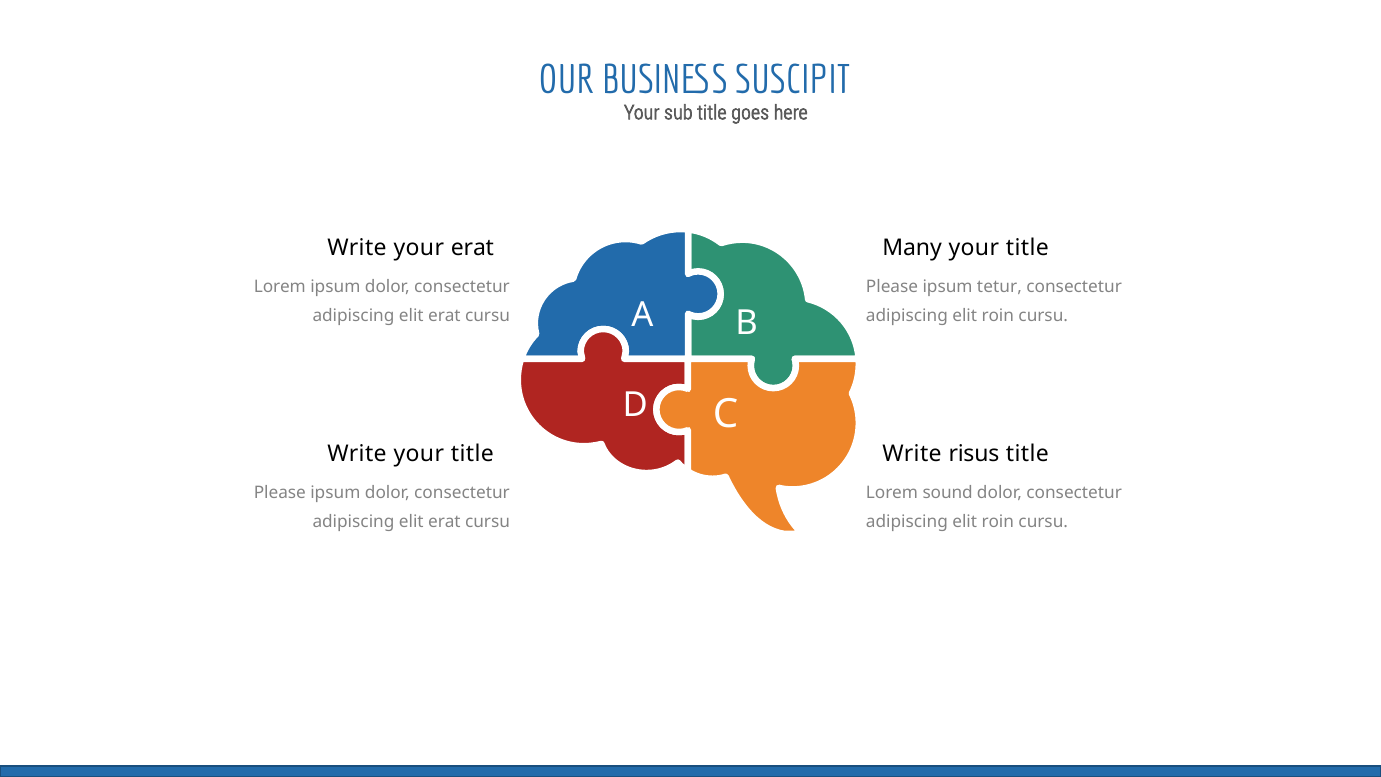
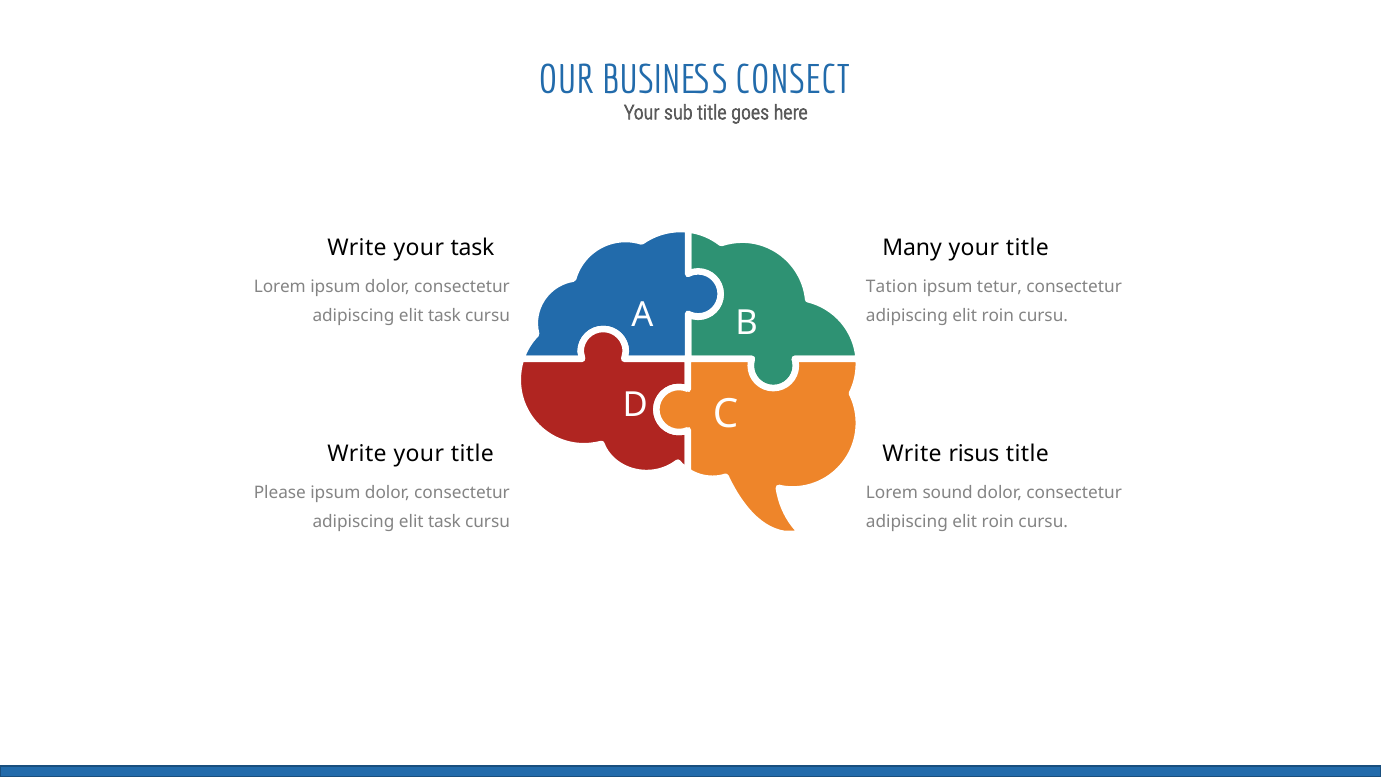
SUSCIPIT: SUSCIPIT -> CONSECT
your erat: erat -> task
Please at (892, 287): Please -> Tation
erat at (444, 316): erat -> task
erat at (444, 522): erat -> task
